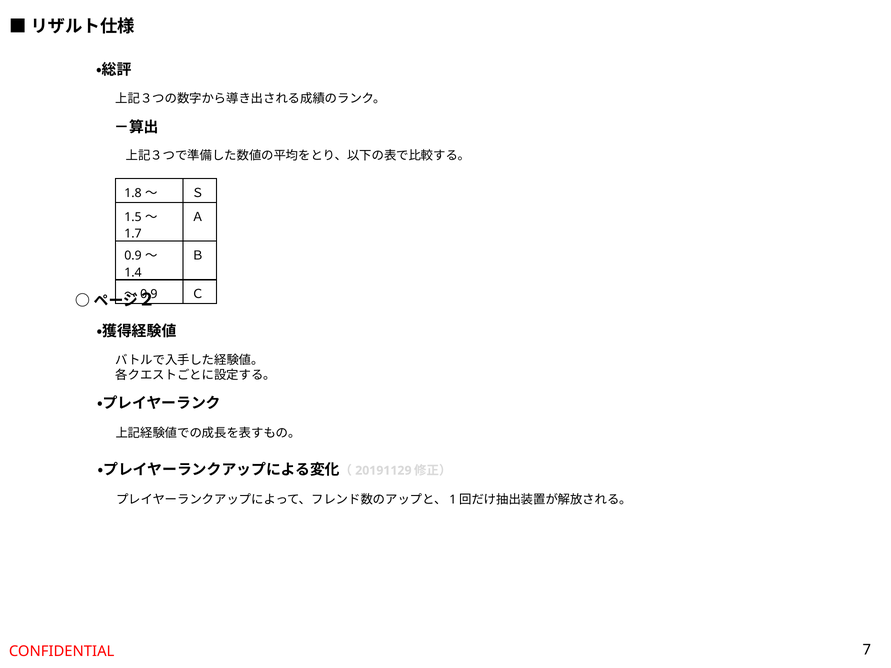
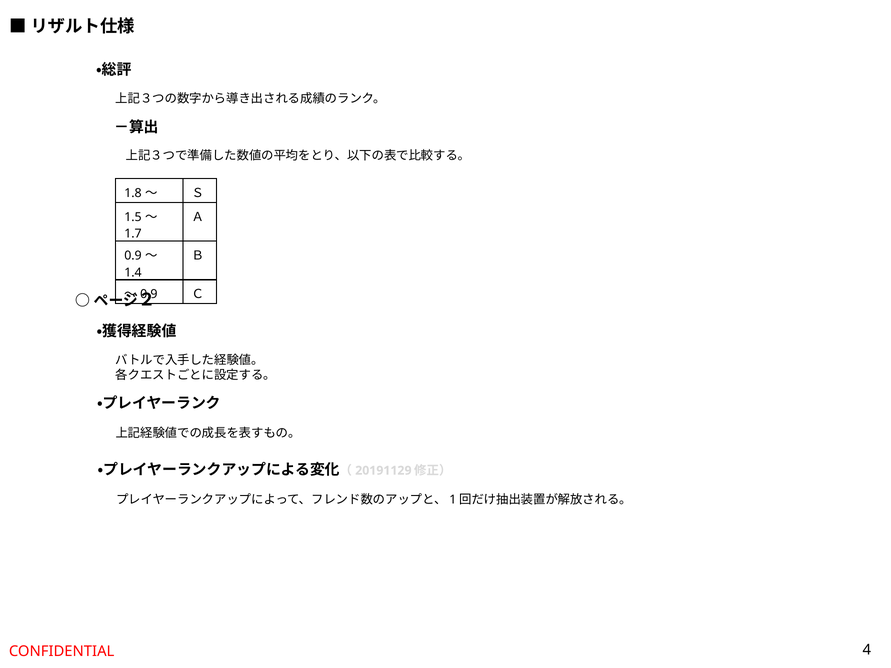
7: 7 -> 4
